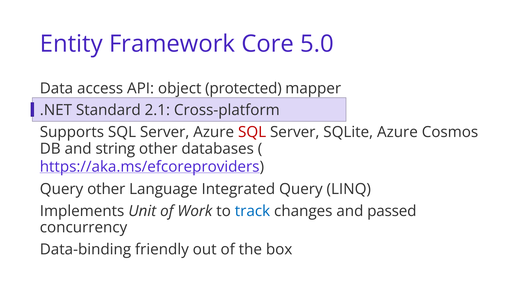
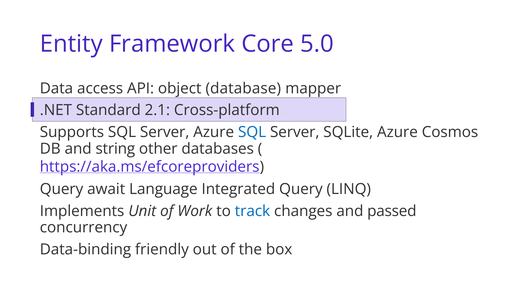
protected: protected -> database
SQL at (252, 132) colour: red -> blue
Query other: other -> await
